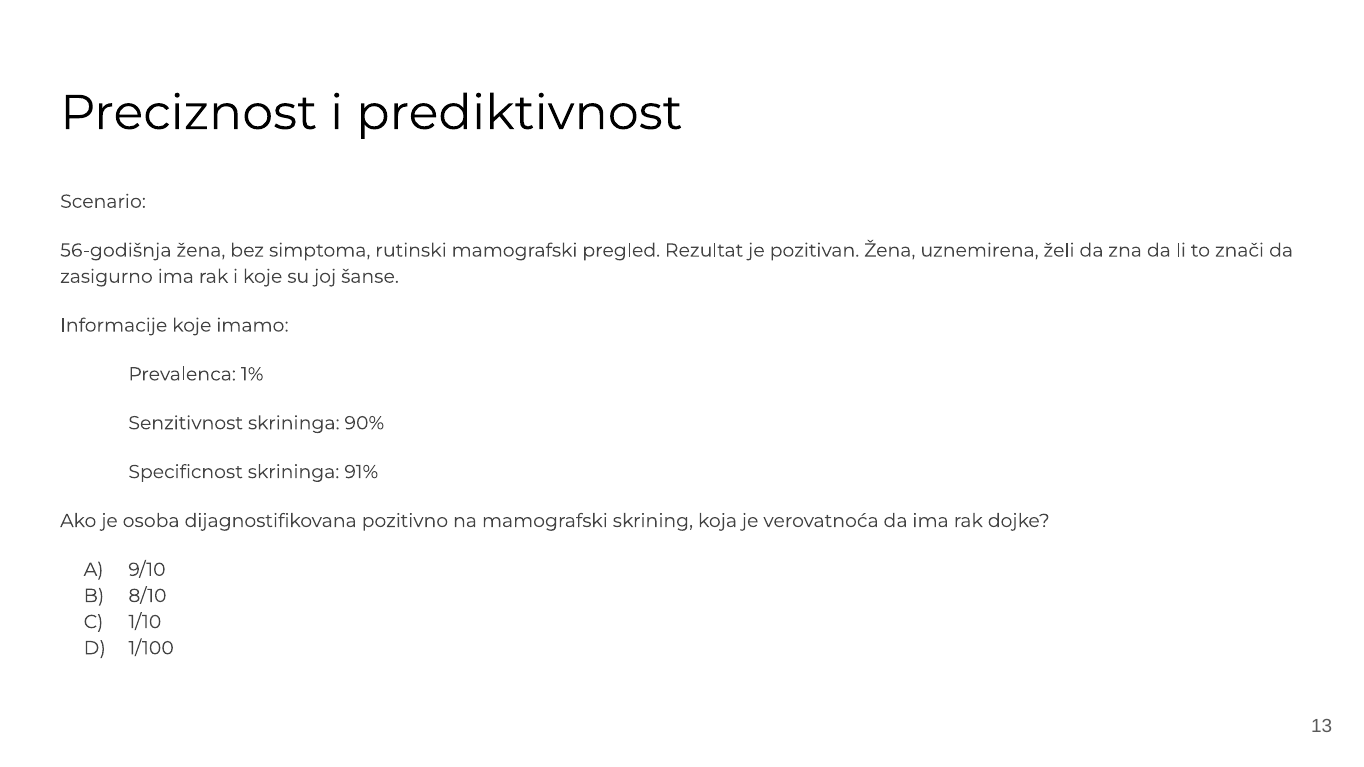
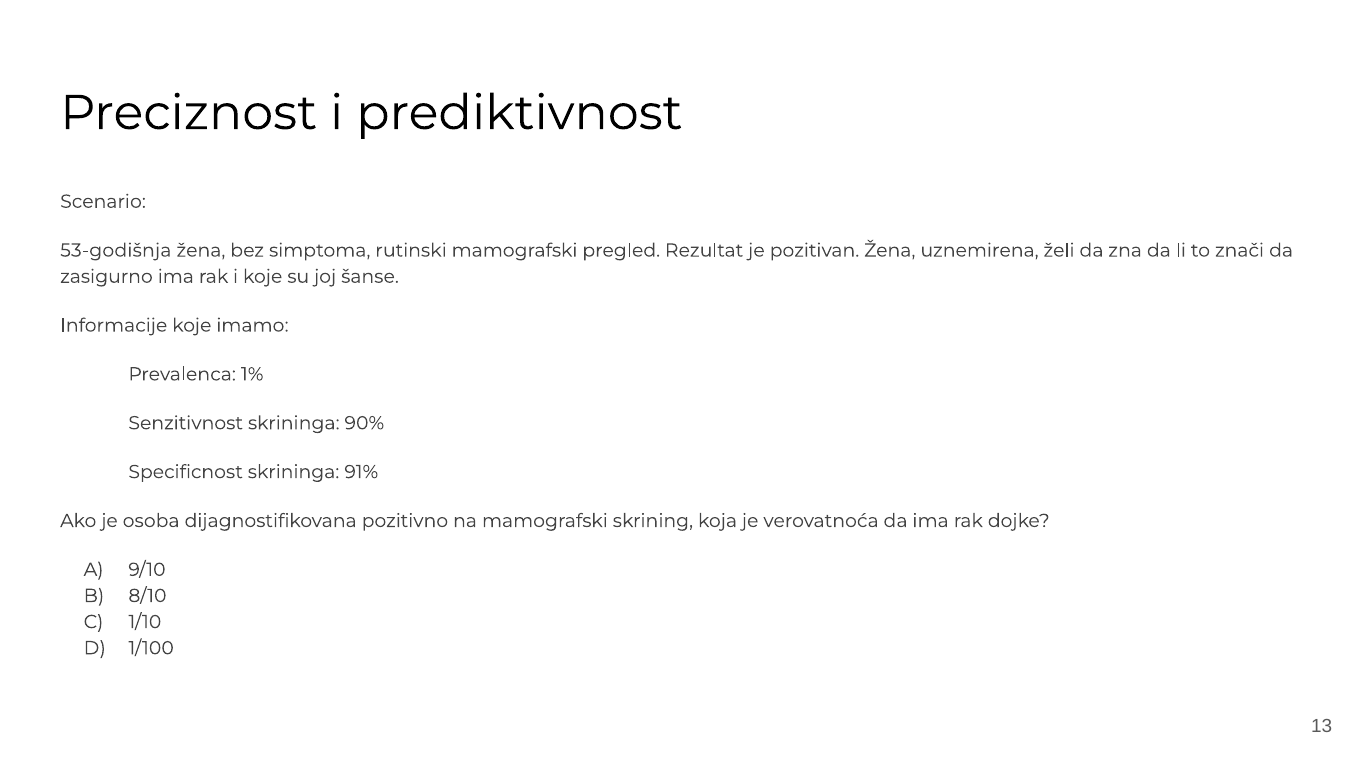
56-godišnja: 56-godišnja -> 53-godišnja
